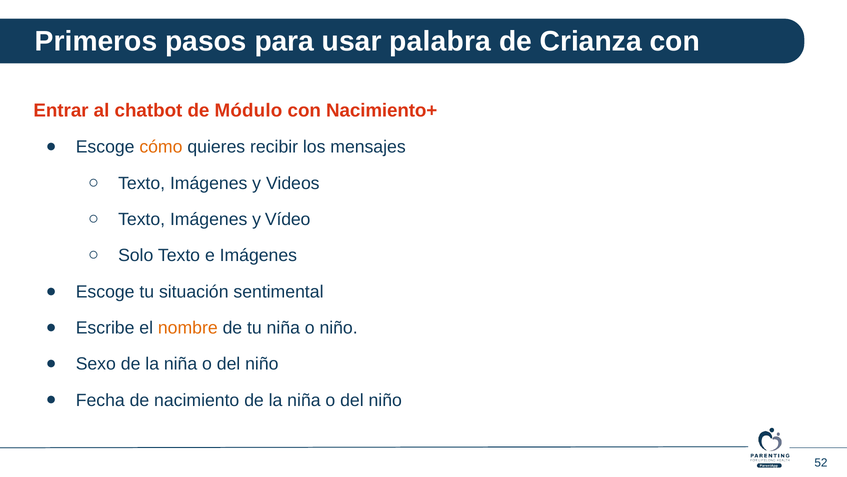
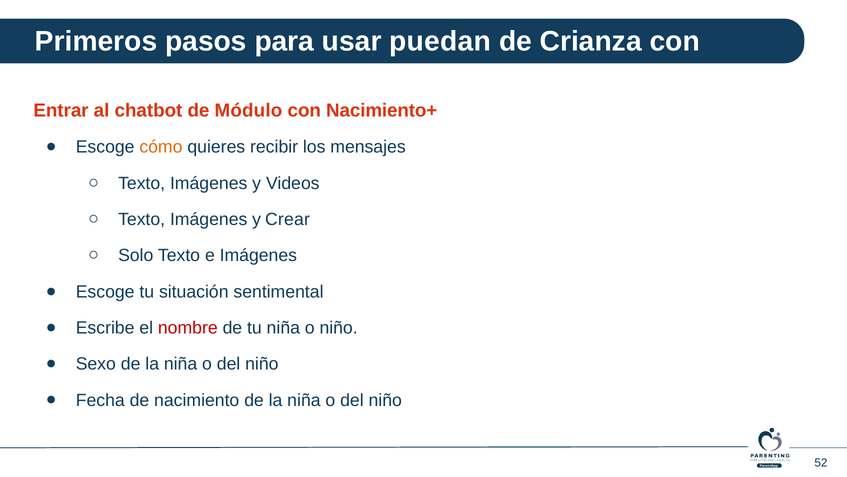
palabra: palabra -> puedan
Vídeo: Vídeo -> Crear
nombre colour: orange -> red
